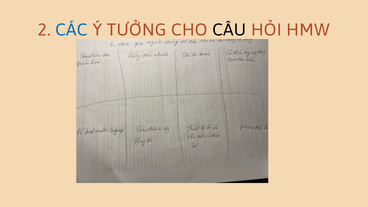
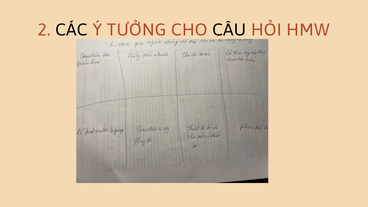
CÁC colour: blue -> black
